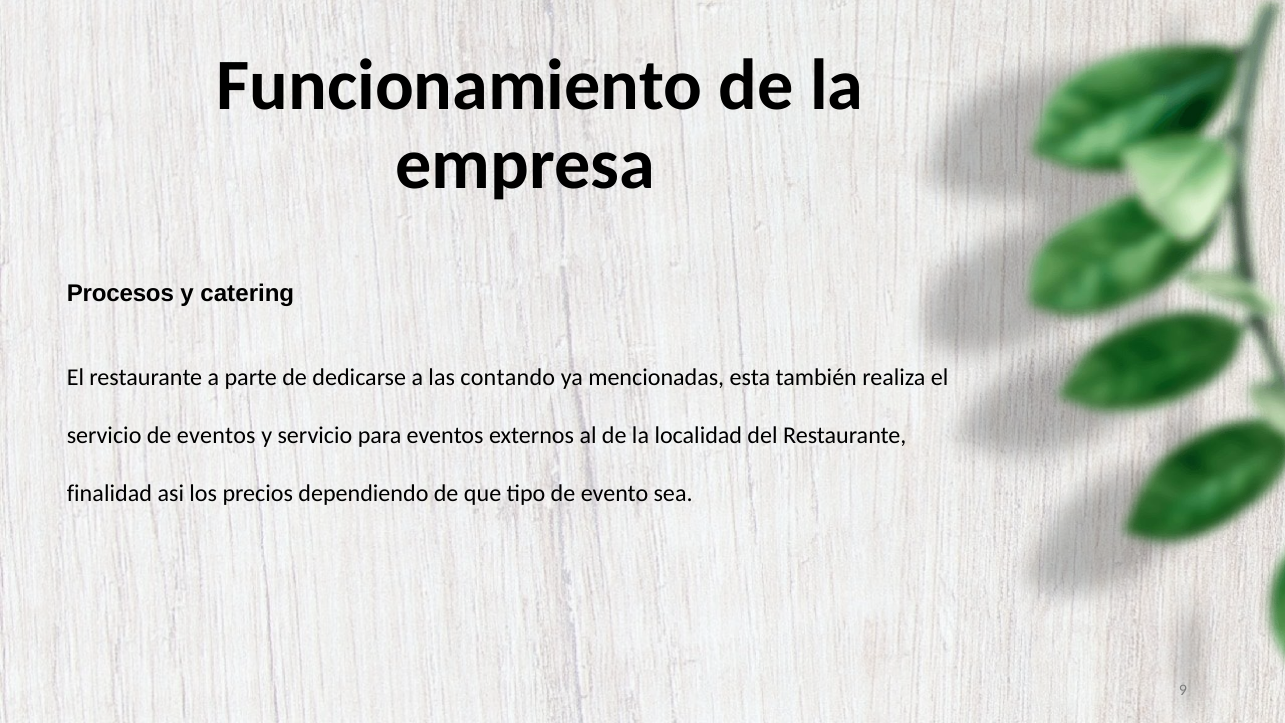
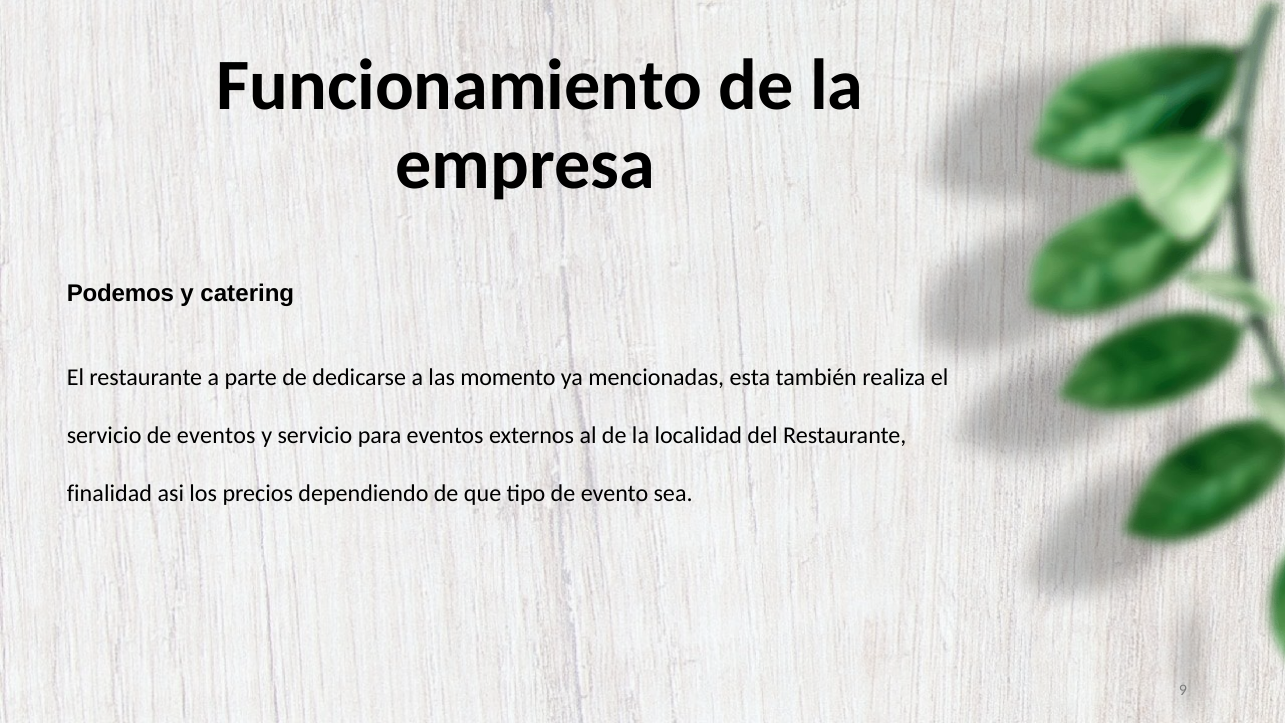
Procesos: Procesos -> Podemos
contando: contando -> momento
